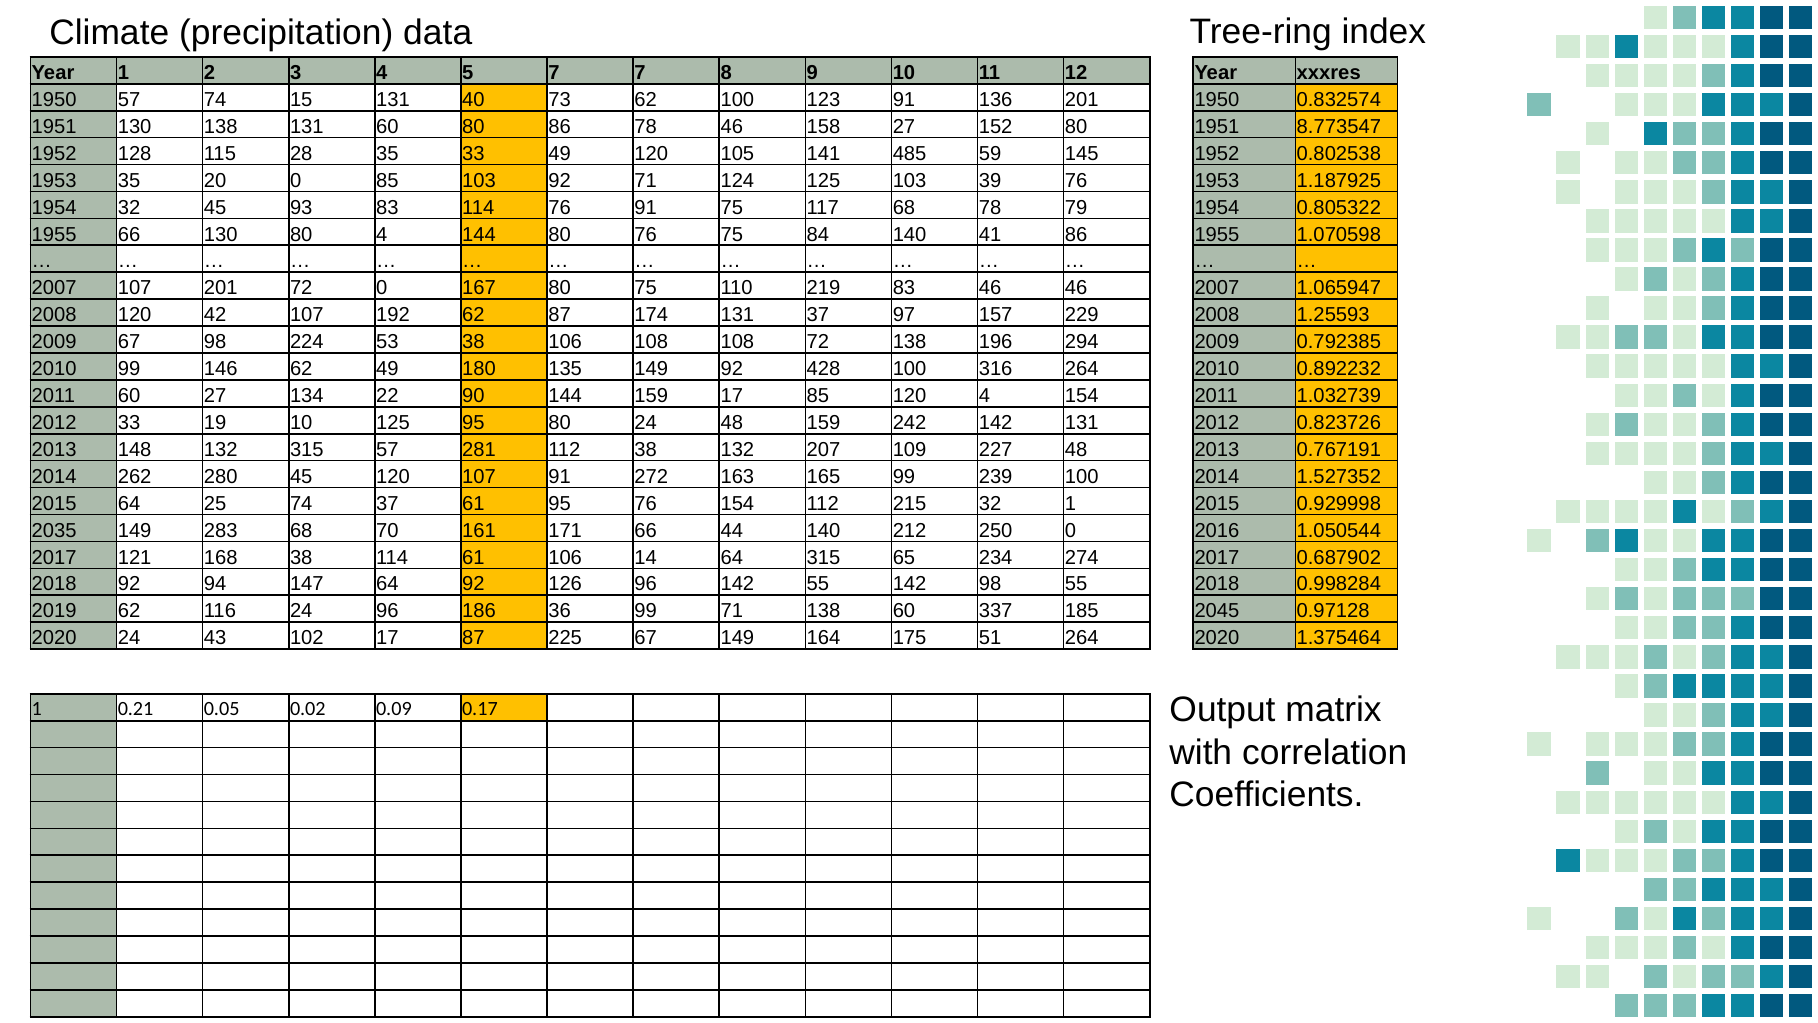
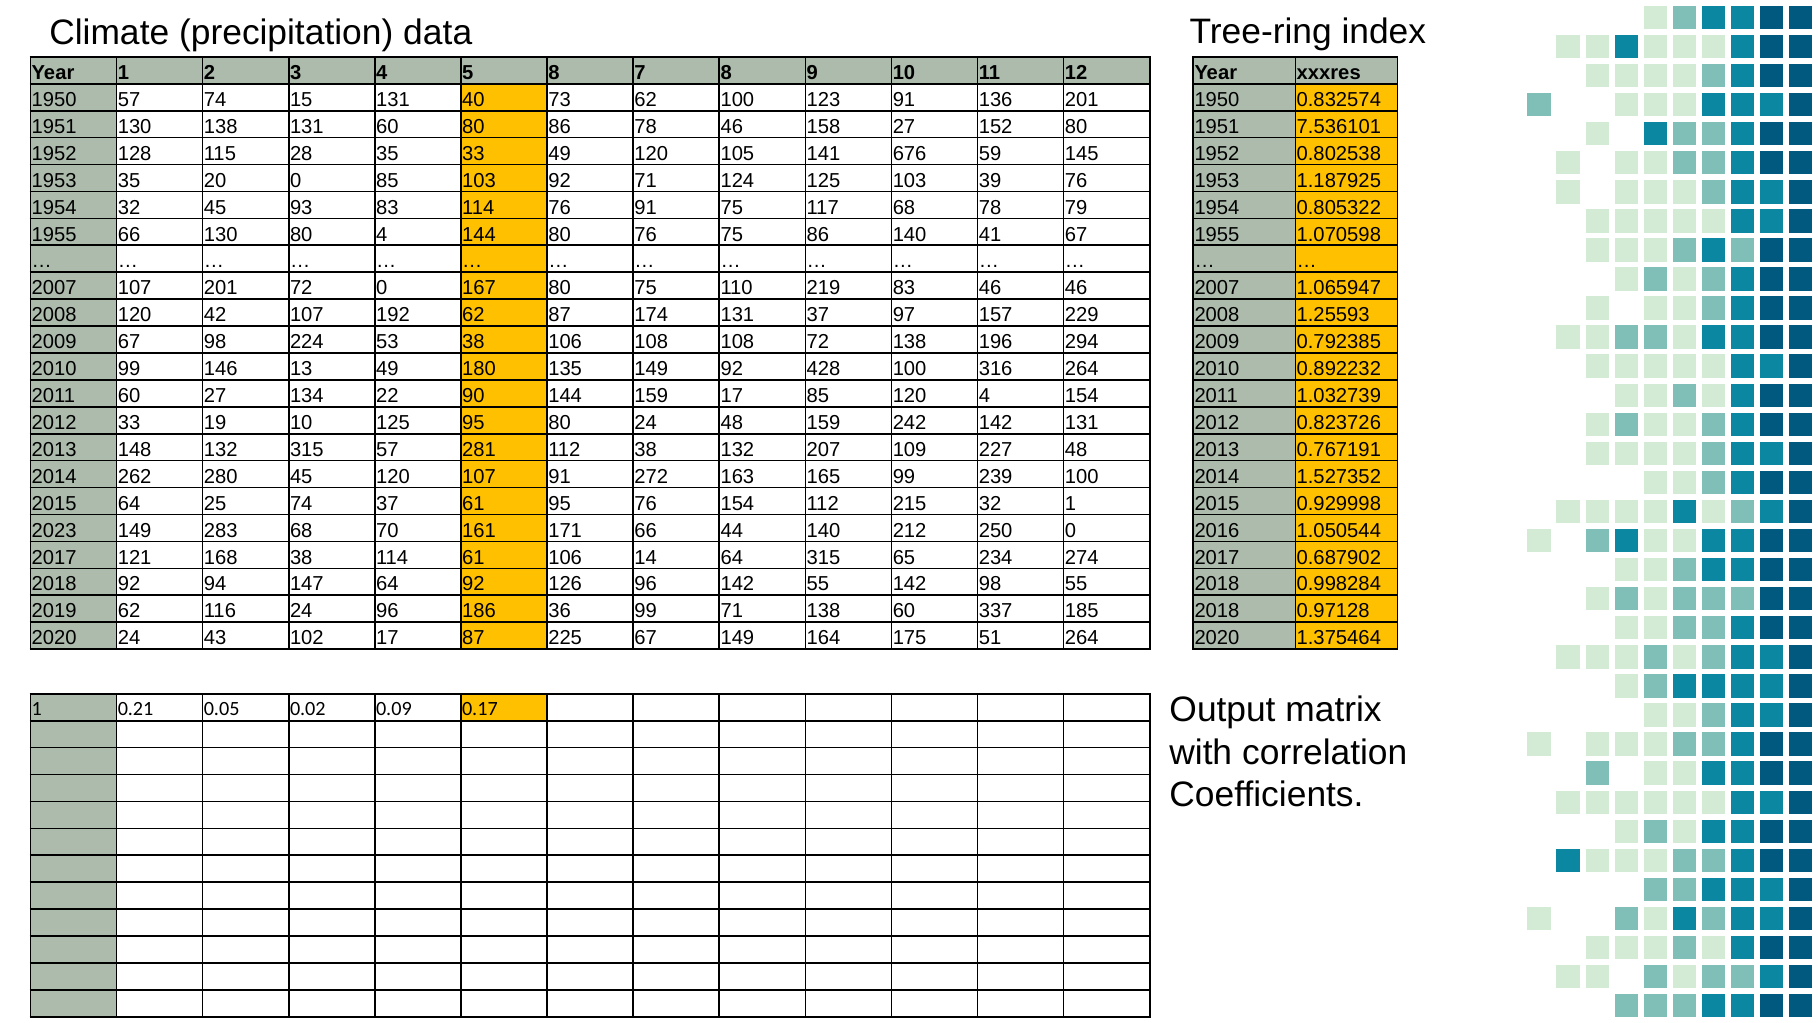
5 7: 7 -> 8
8.773547: 8.773547 -> 7.536101
485: 485 -> 676
75 84: 84 -> 86
41 86: 86 -> 67
146 62: 62 -> 13
2035: 2035 -> 2023
2045 at (1217, 611): 2045 -> 2018
